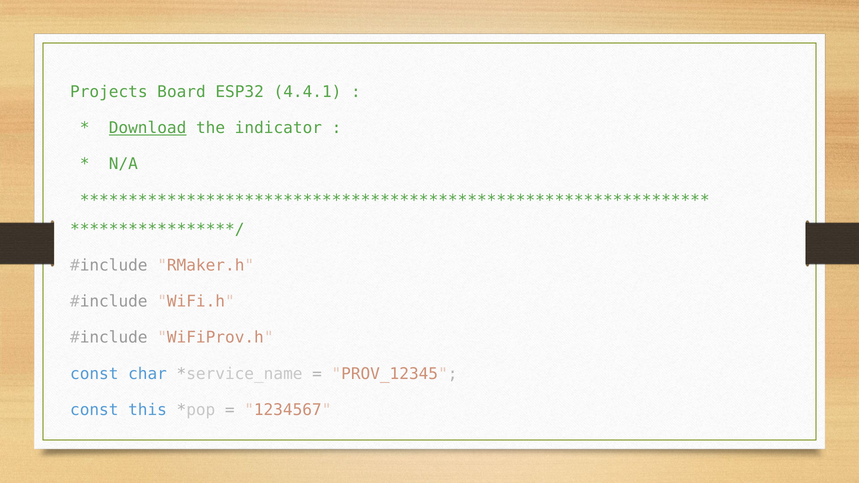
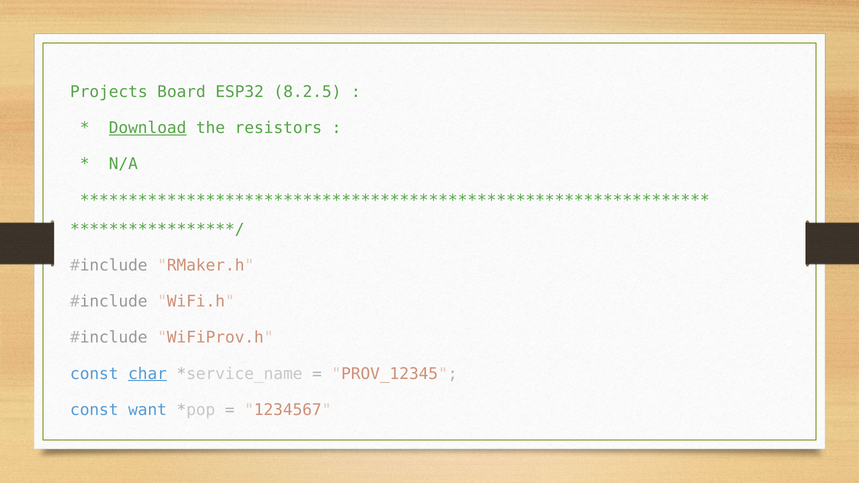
4.4.1: 4.4.1 -> 8.2.5
indicator: indicator -> resistors
char underline: none -> present
this: this -> want
